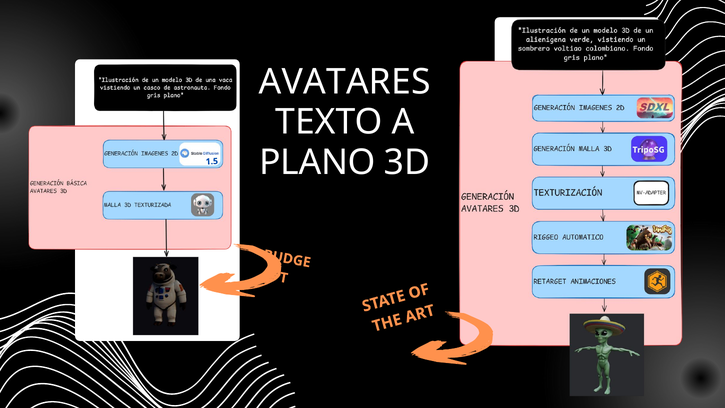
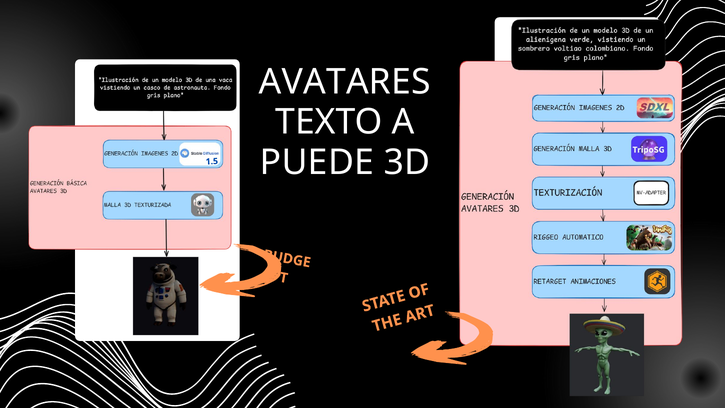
PLANO: PLANO -> PUEDE
